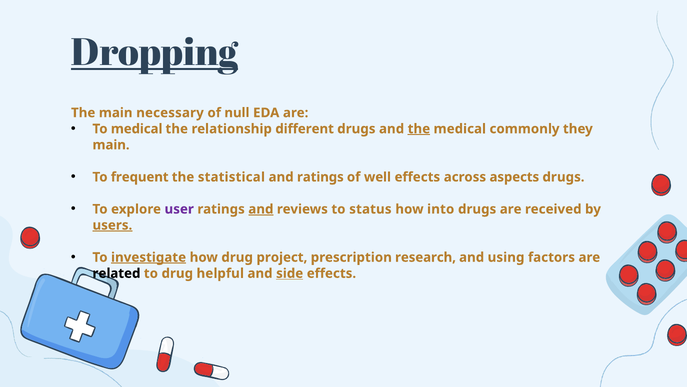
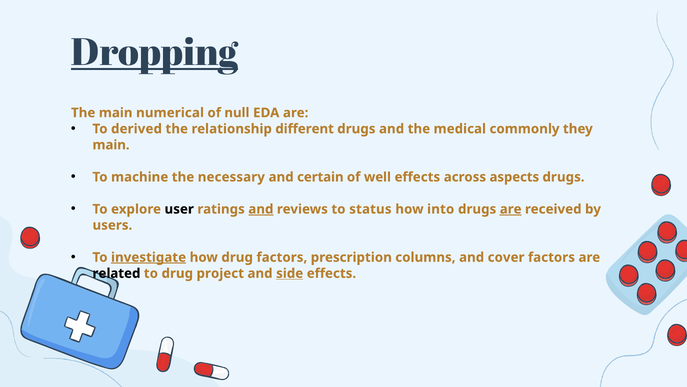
necessary: necessary -> numerical
To medical: medical -> derived
the at (419, 129) underline: present -> none
frequent: frequent -> machine
statistical: statistical -> necessary
and ratings: ratings -> certain
user colour: purple -> black
are at (511, 209) underline: none -> present
users underline: present -> none
drug project: project -> factors
research: research -> columns
using: using -> cover
helpful: helpful -> project
